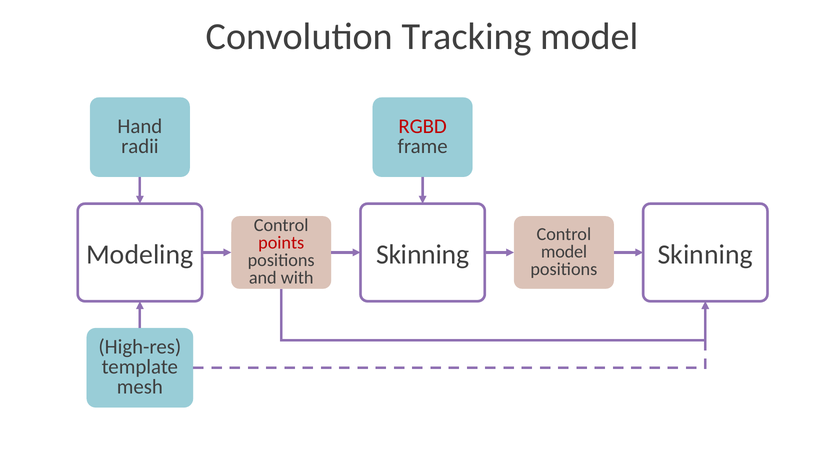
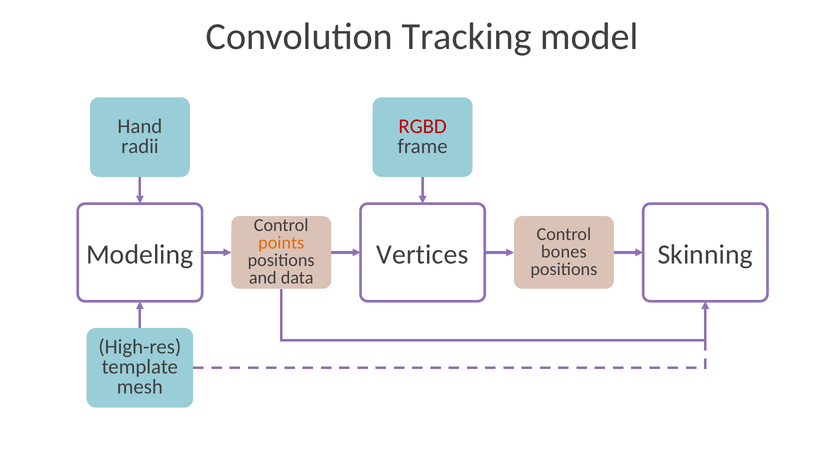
points colour: red -> orange
Modeling Skinning: Skinning -> Vertices
model at (564, 251): model -> bones
with: with -> data
